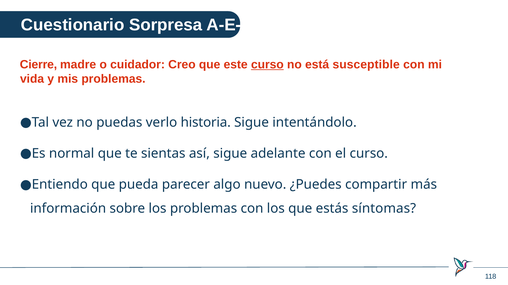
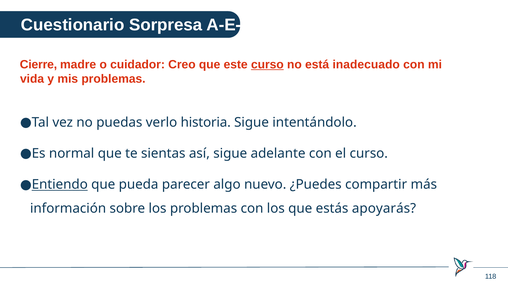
susceptible: susceptible -> inadecuado
Entiendo underline: none -> present
síntomas: síntomas -> apoyarás
